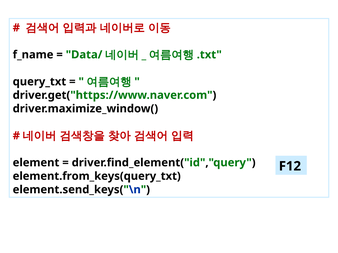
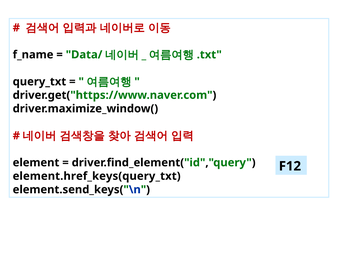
element.from_keys(query_txt: element.from_keys(query_txt -> element.href_keys(query_txt
